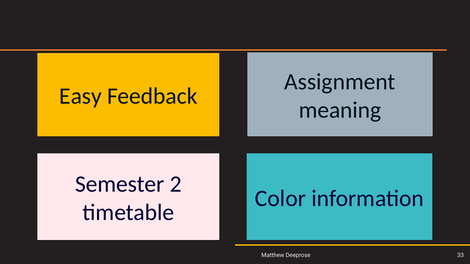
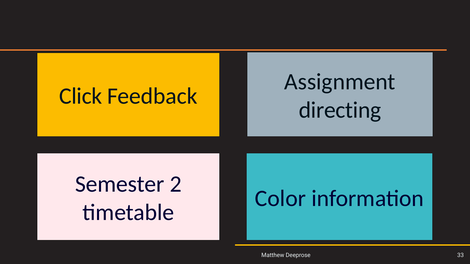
Easy: Easy -> Click
meaning: meaning -> directing
